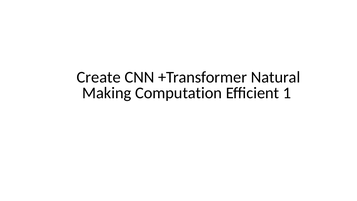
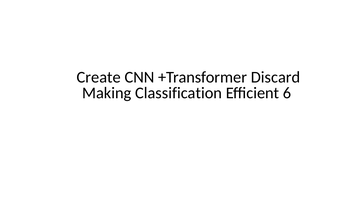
Natural: Natural -> Discard
Computation: Computation -> Classification
1: 1 -> 6
